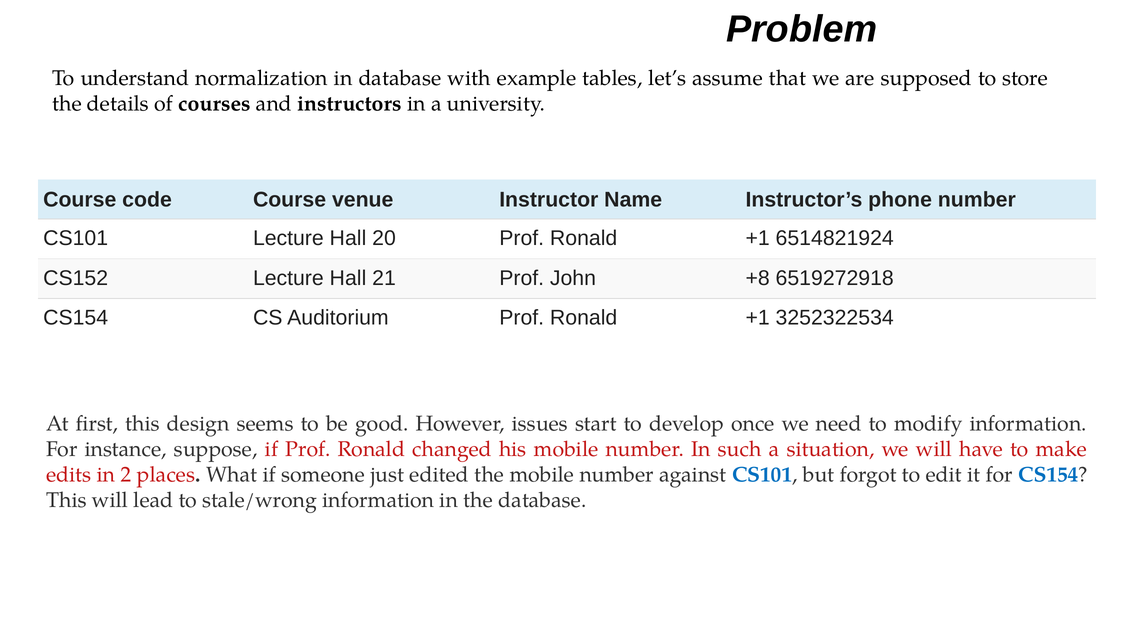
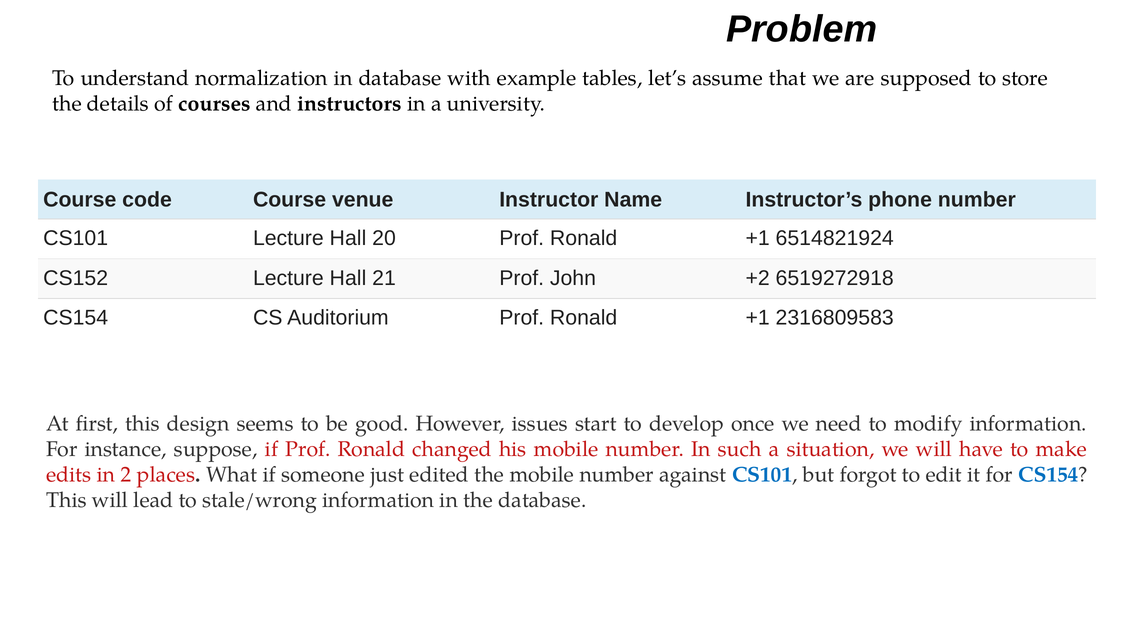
+8: +8 -> +2
3252322534: 3252322534 -> 2316809583
